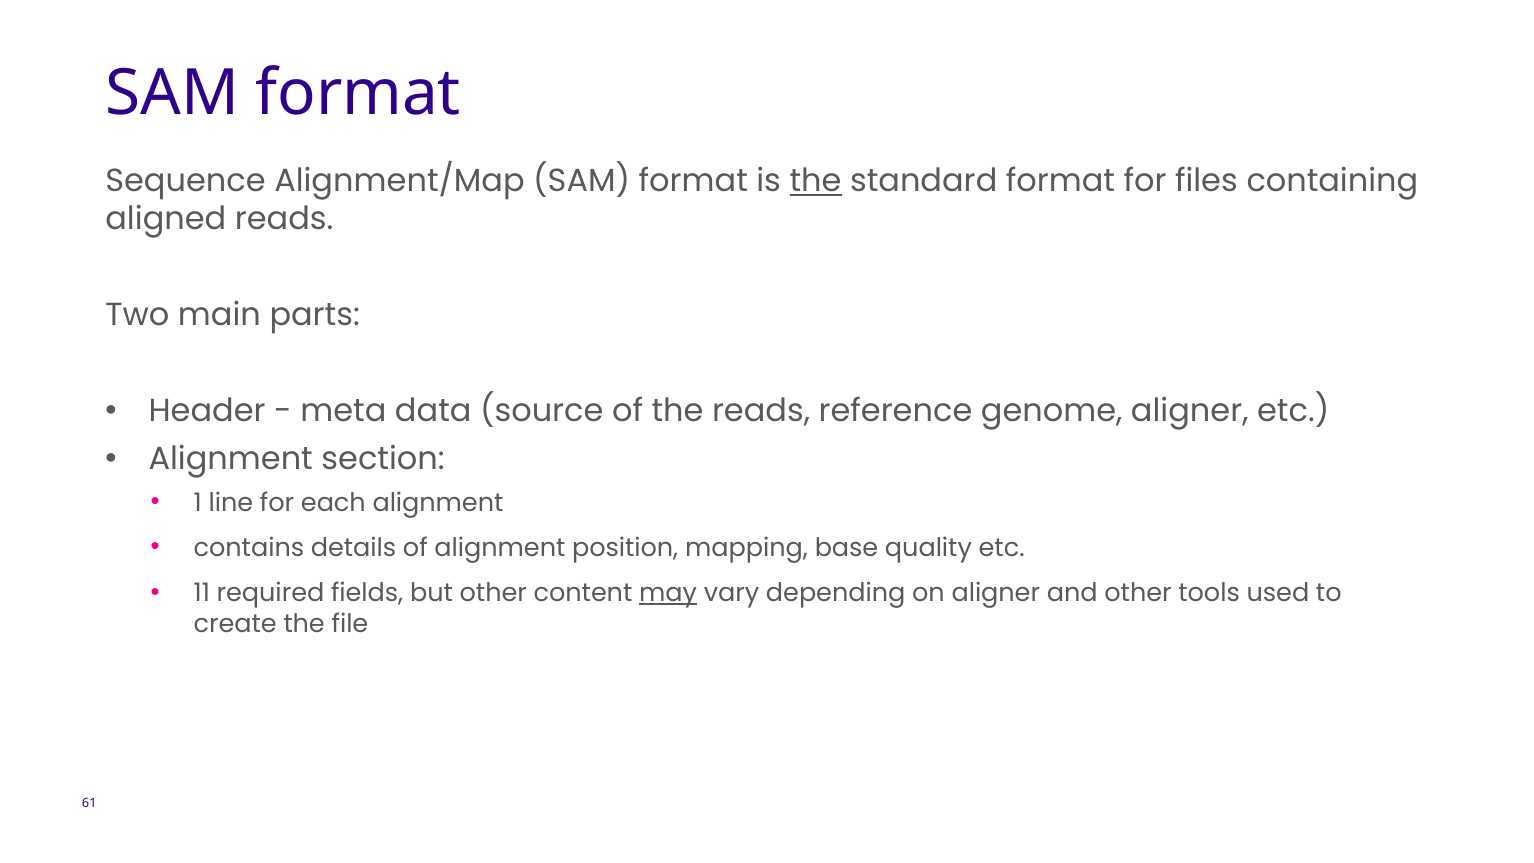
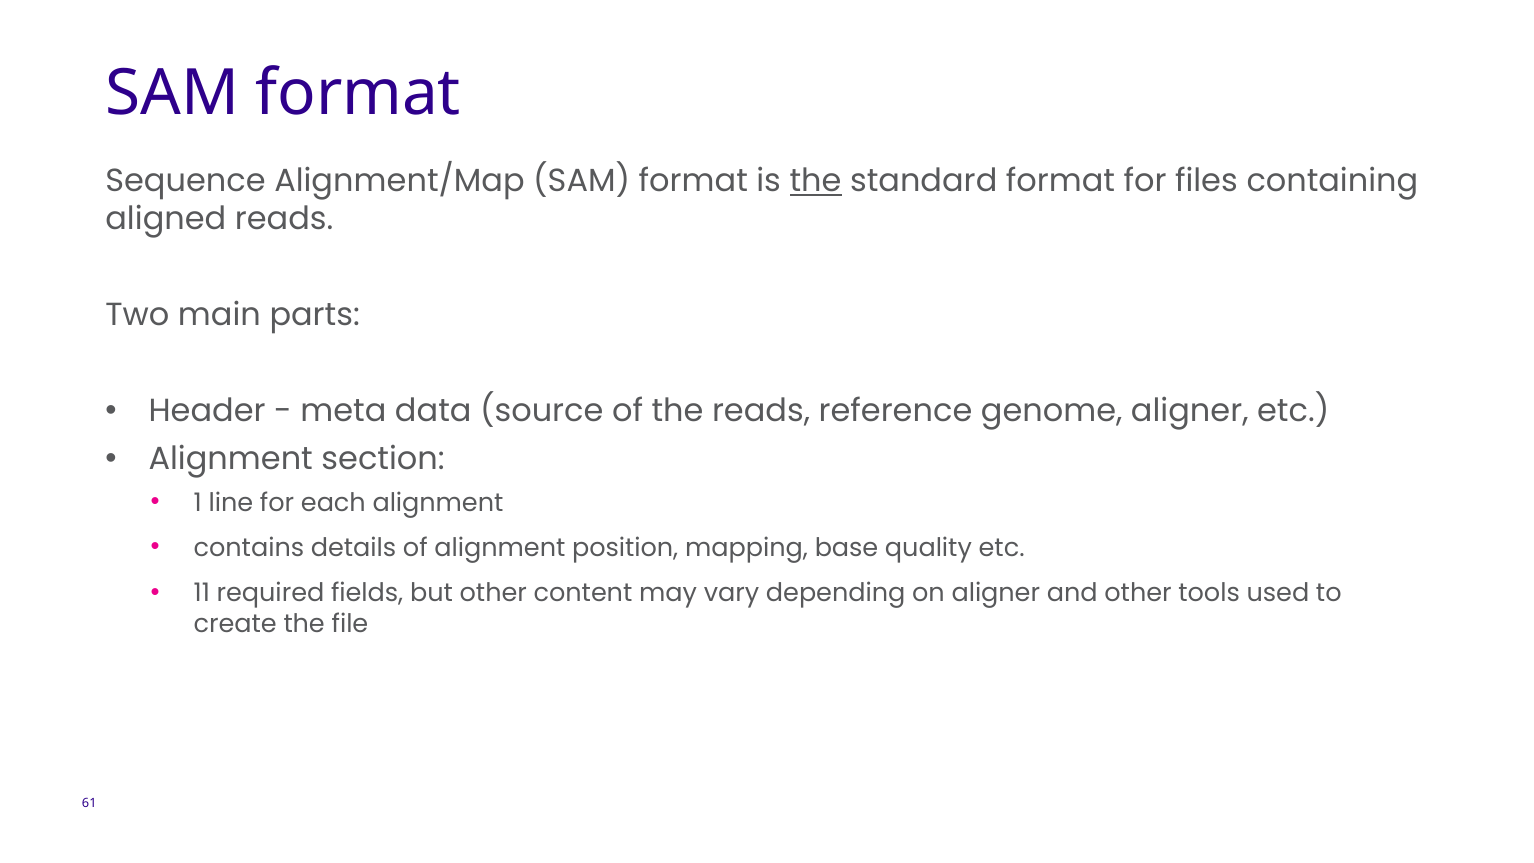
may underline: present -> none
